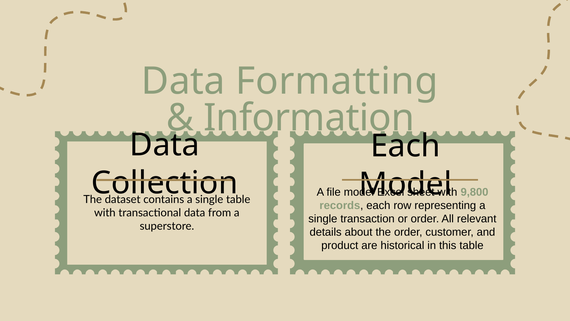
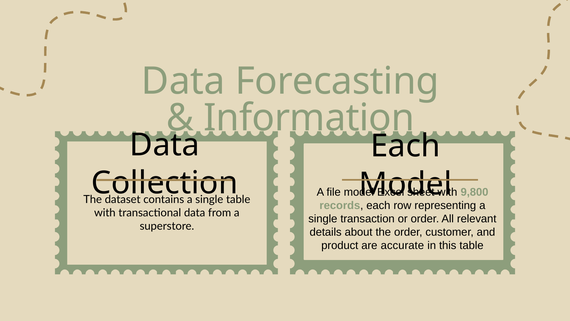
Formatting: Formatting -> Forecasting
historical: historical -> accurate
